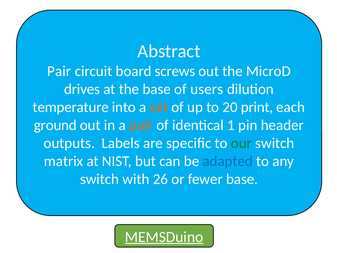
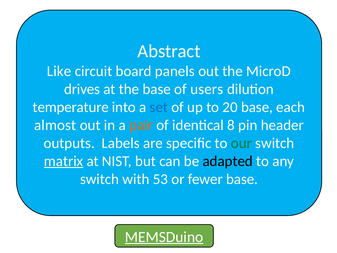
Pair at (59, 71): Pair -> Like
screws: screws -> panels
set colour: orange -> blue
20 print: print -> base
ground: ground -> almost
1: 1 -> 8
matrix underline: none -> present
adapted colour: blue -> black
26: 26 -> 53
